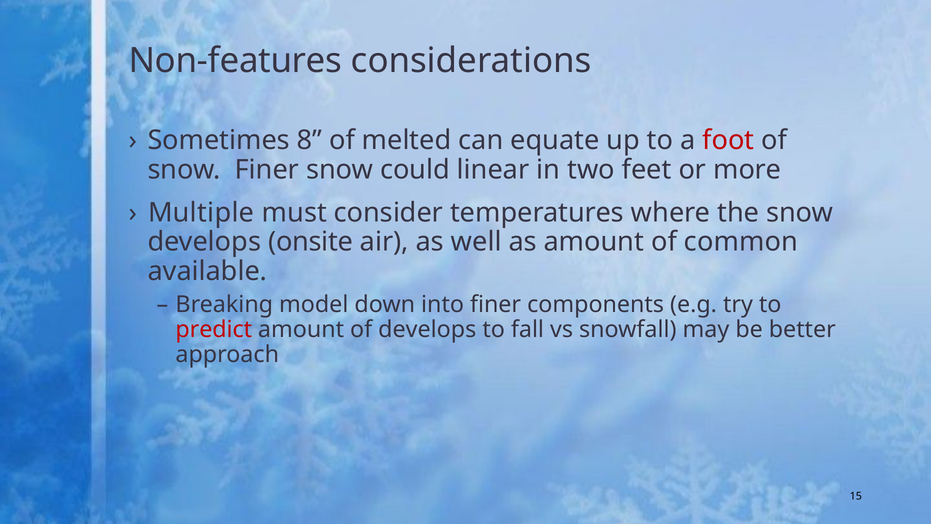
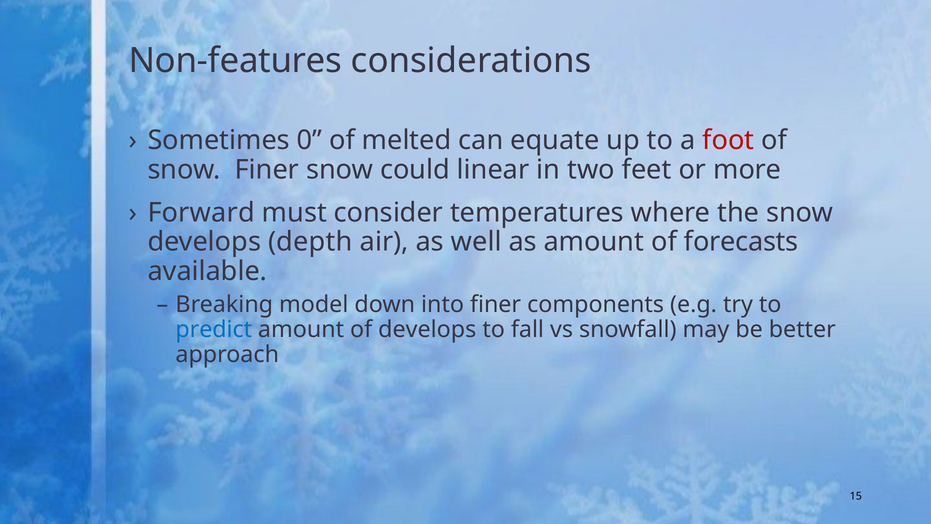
8: 8 -> 0
Multiple: Multiple -> Forward
onsite: onsite -> depth
common: common -> forecasts
predict colour: red -> blue
